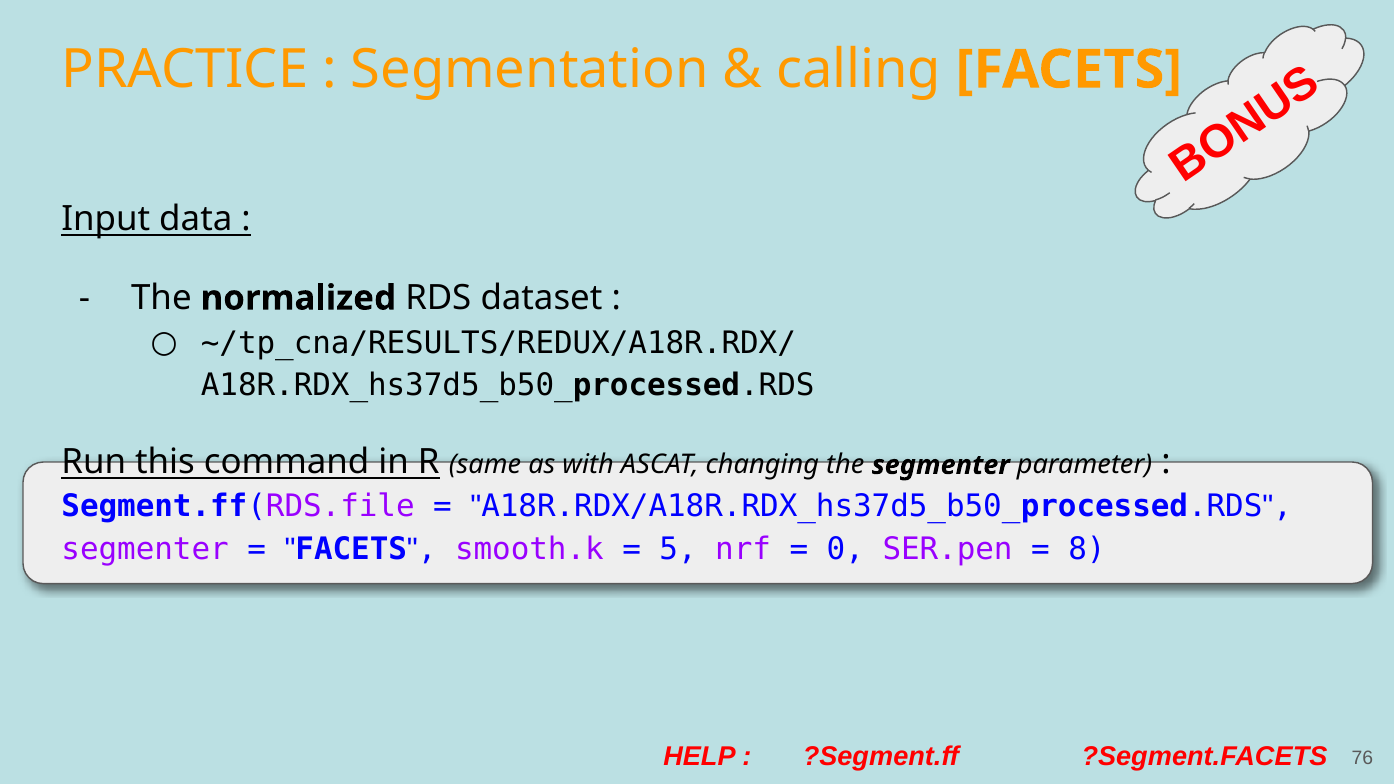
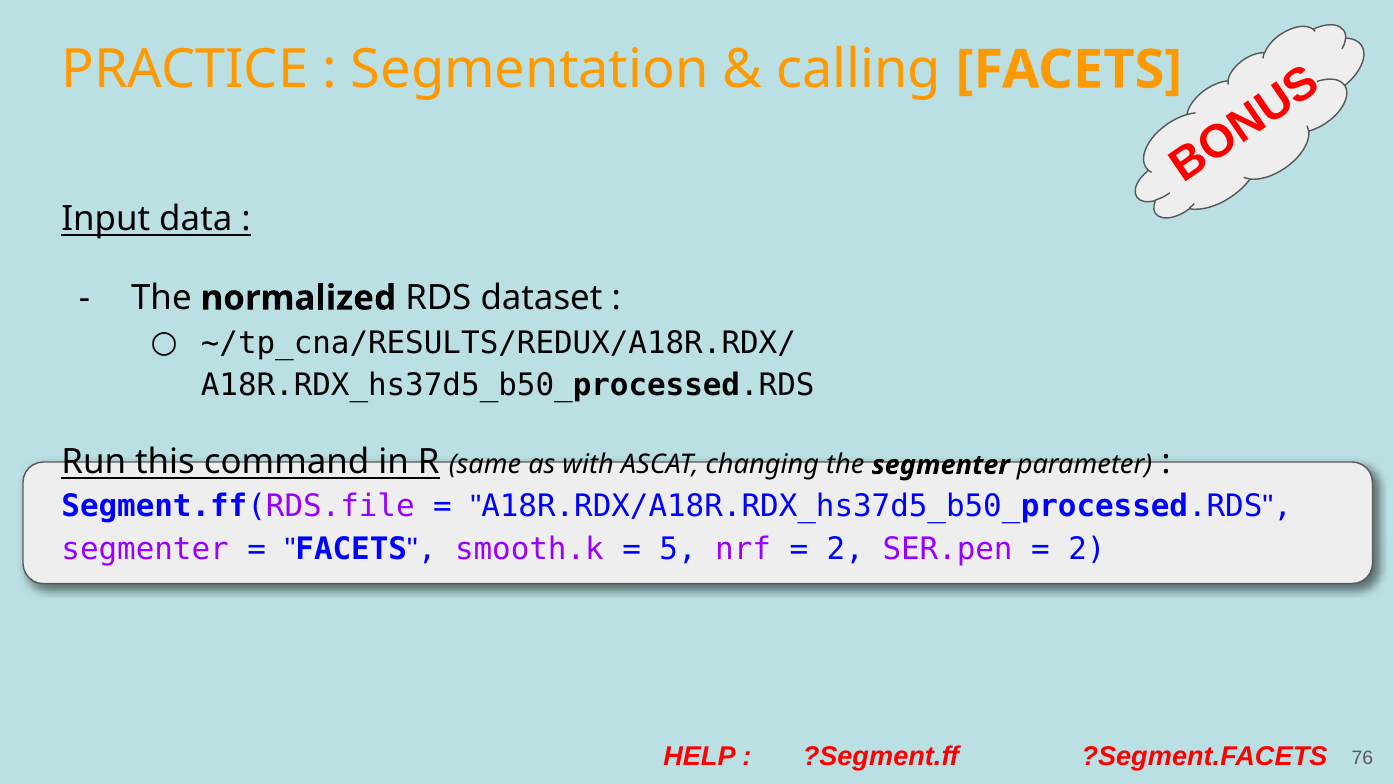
0 at (845, 549): 0 -> 2
8 at (1087, 549): 8 -> 2
